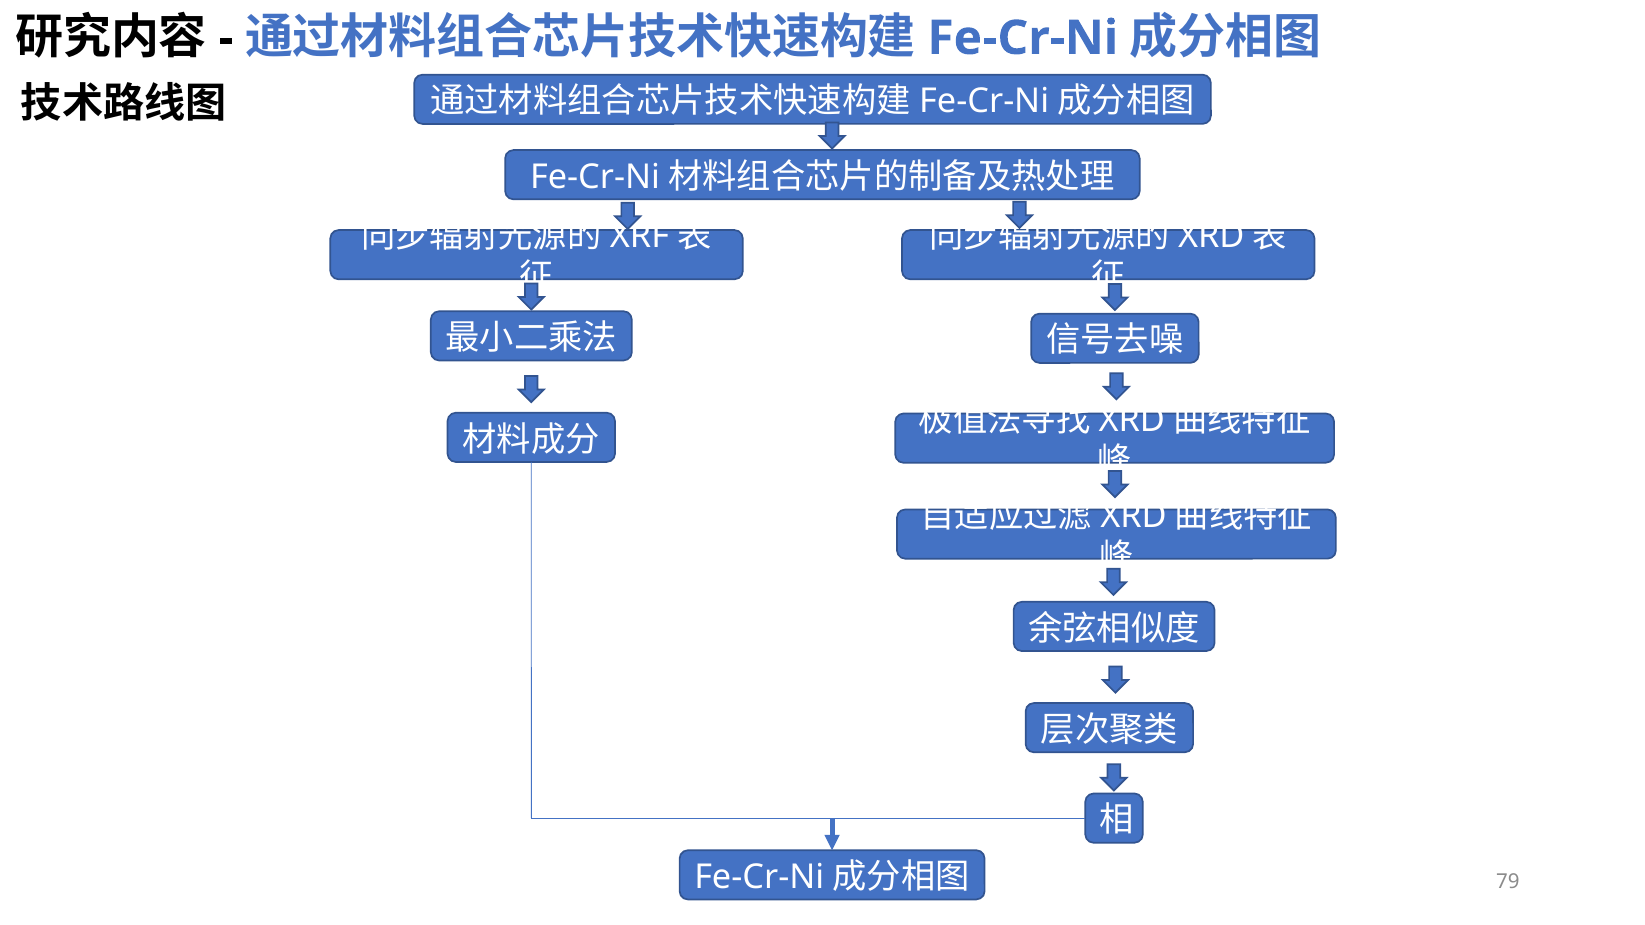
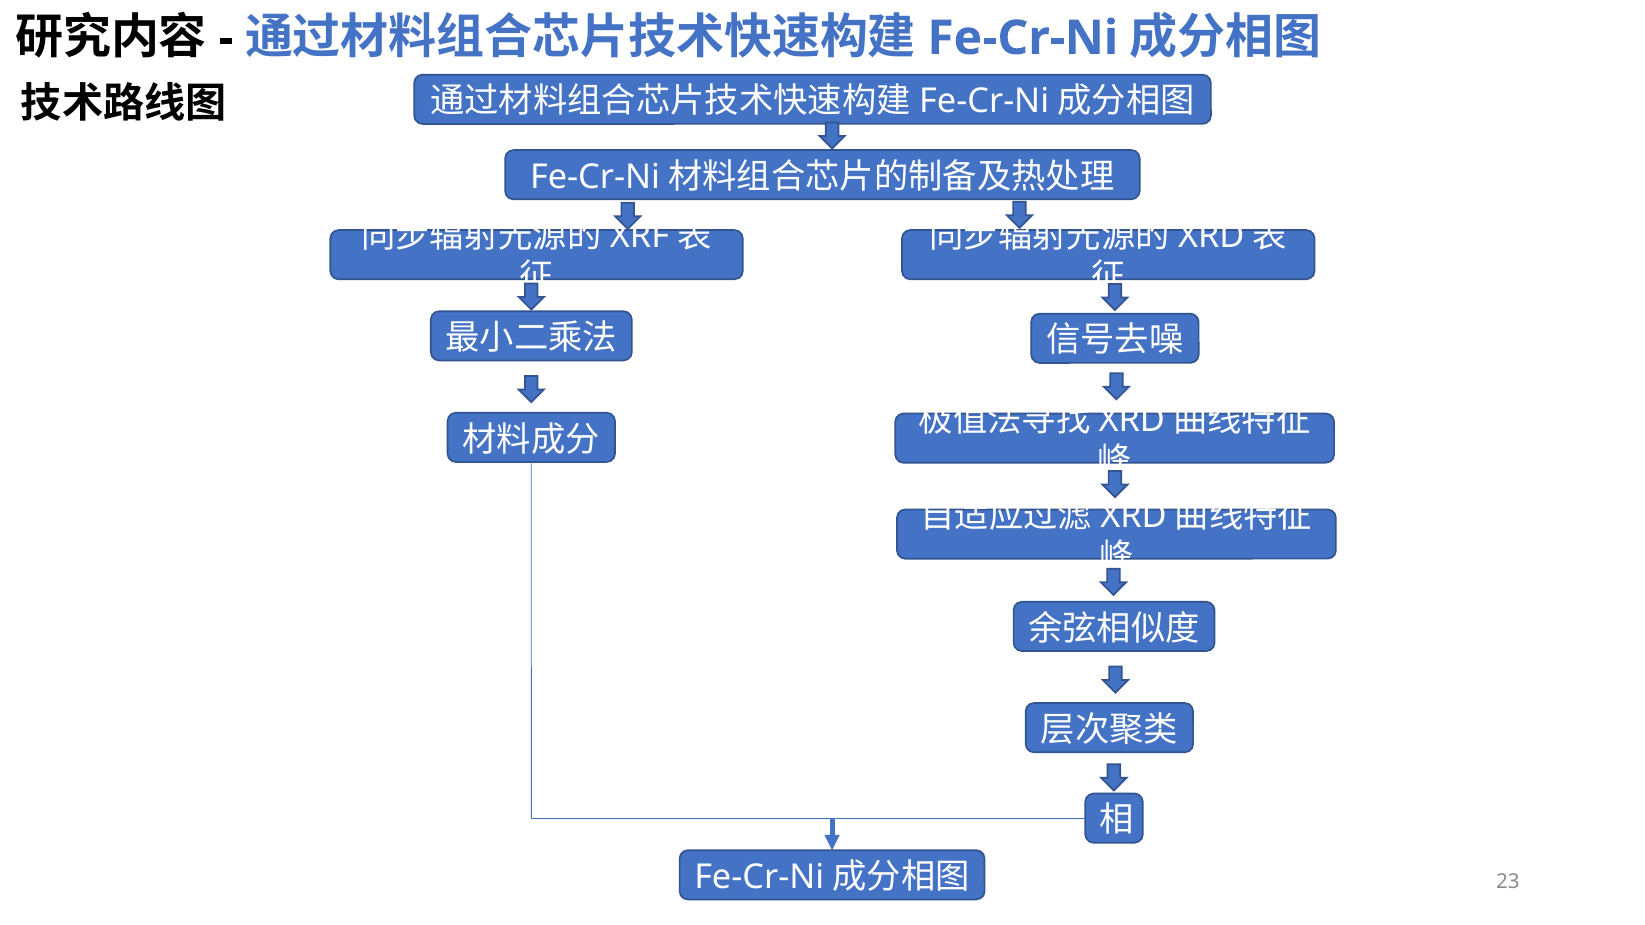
79: 79 -> 23
